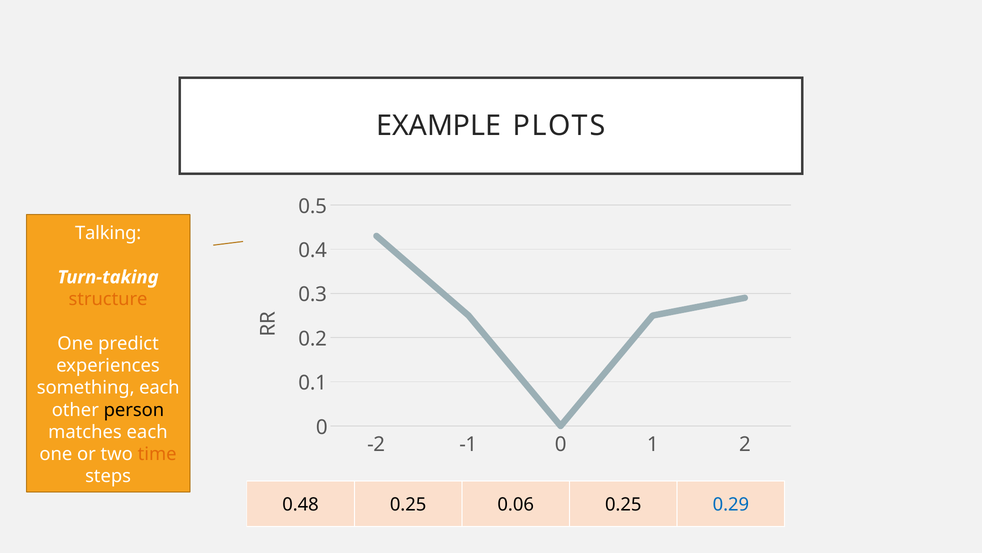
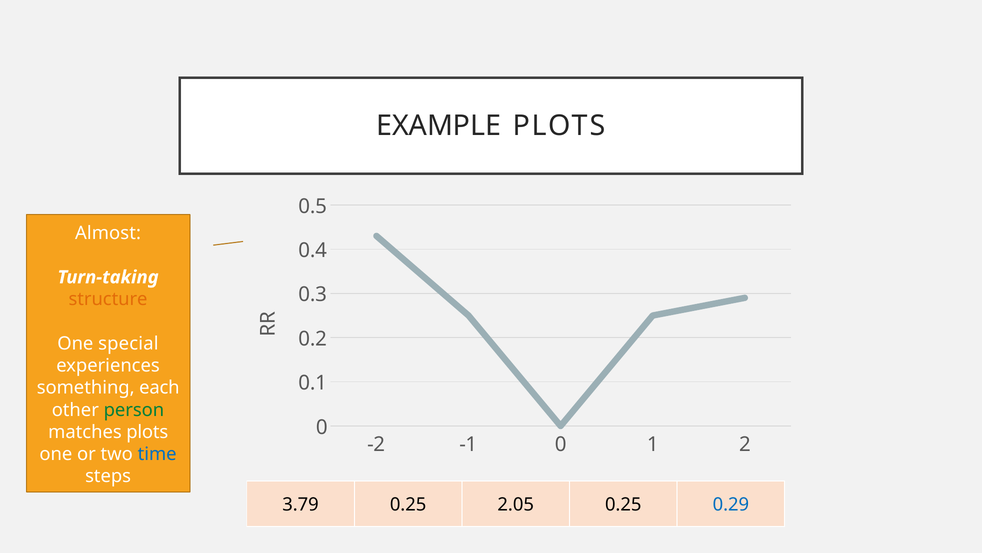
Talking: Talking -> Almost
predict: predict -> special
person colour: black -> green
matches each: each -> plots
time colour: orange -> blue
0.48: 0.48 -> 3.79
0.06: 0.06 -> 2.05
